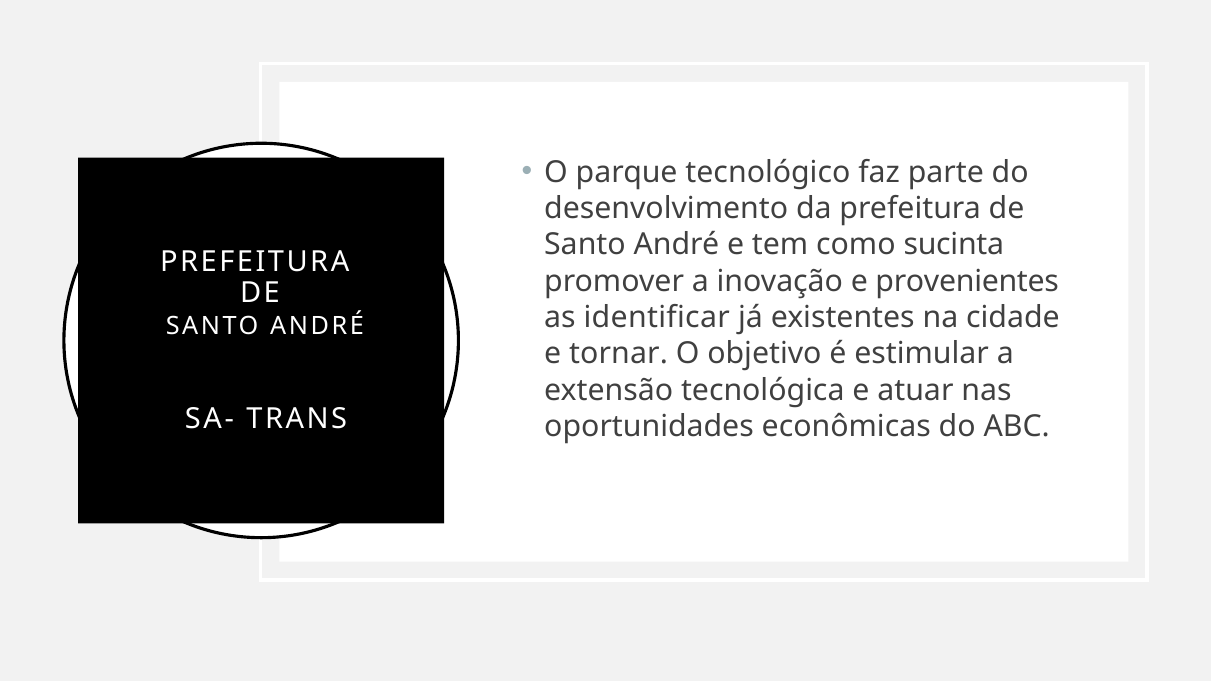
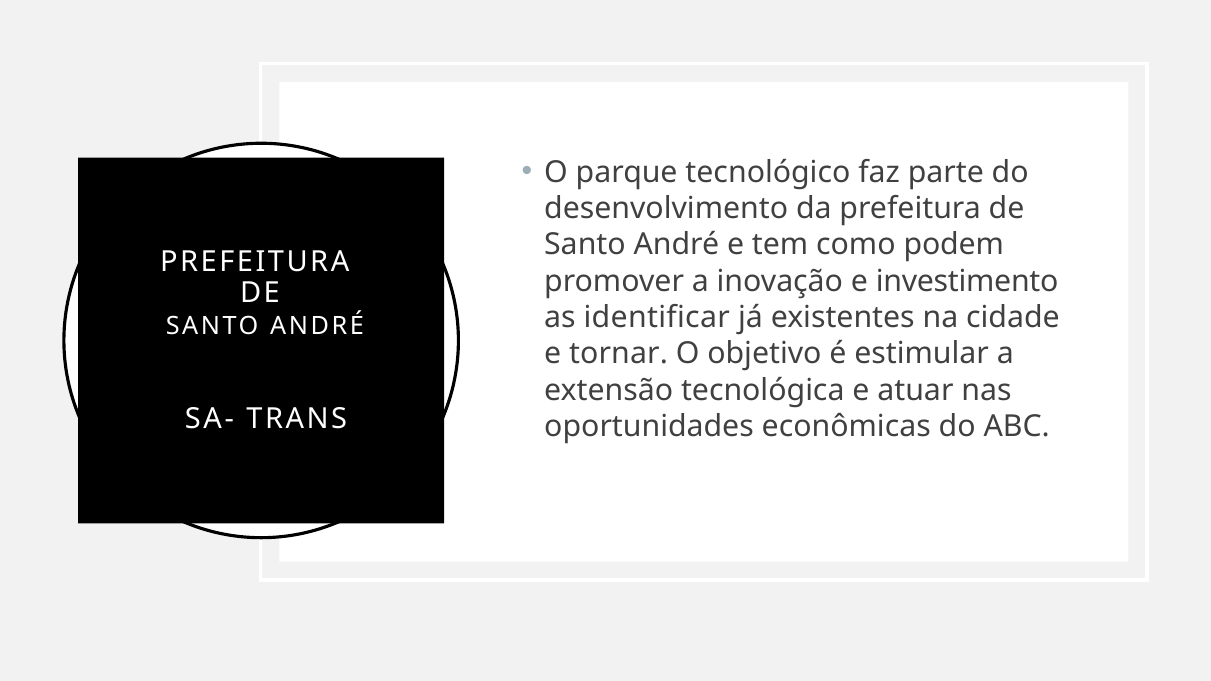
sucinta: sucinta -> podem
provenientes: provenientes -> investimento
